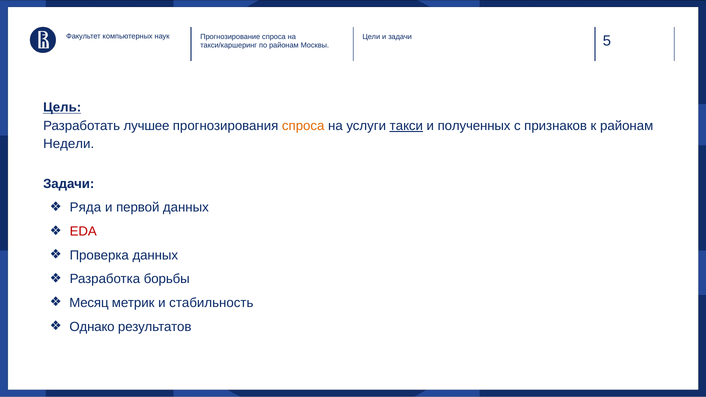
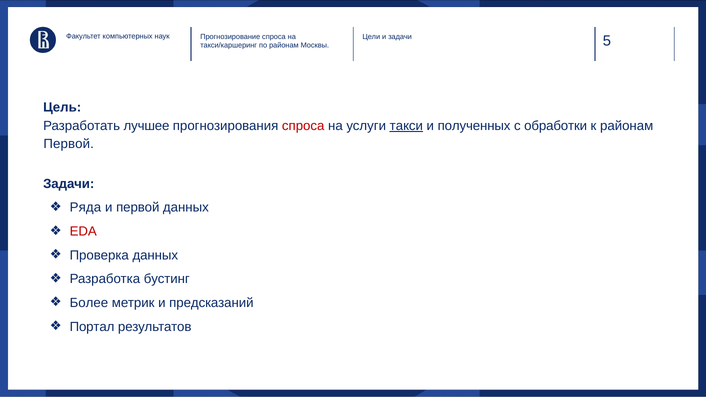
Цель underline: present -> none
спроса at (303, 126) colour: orange -> red
признаков: признаков -> обработки
Недели at (69, 144): Недели -> Первой
борьбы: борьбы -> бустинг
Месяц: Месяц -> Более
стабильность: стабильность -> предсказаний
Однако: Однако -> Портал
